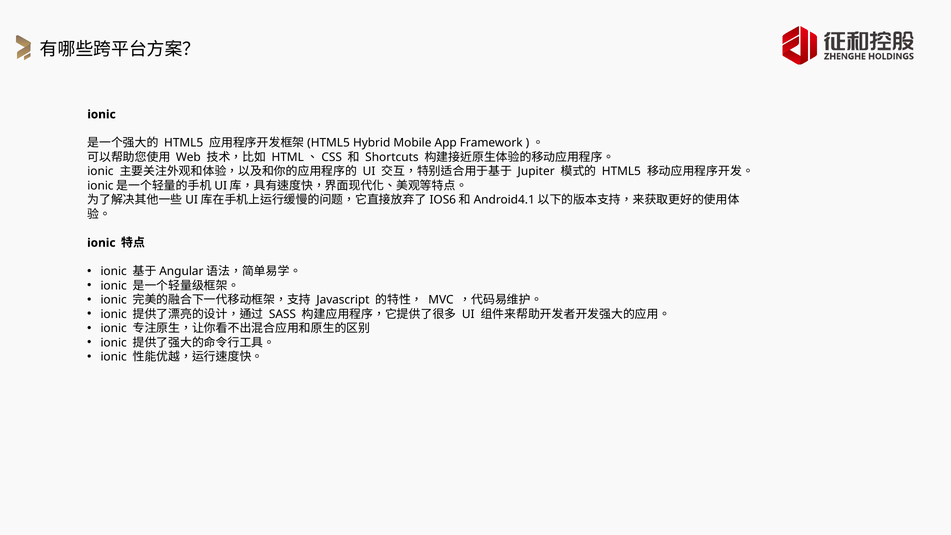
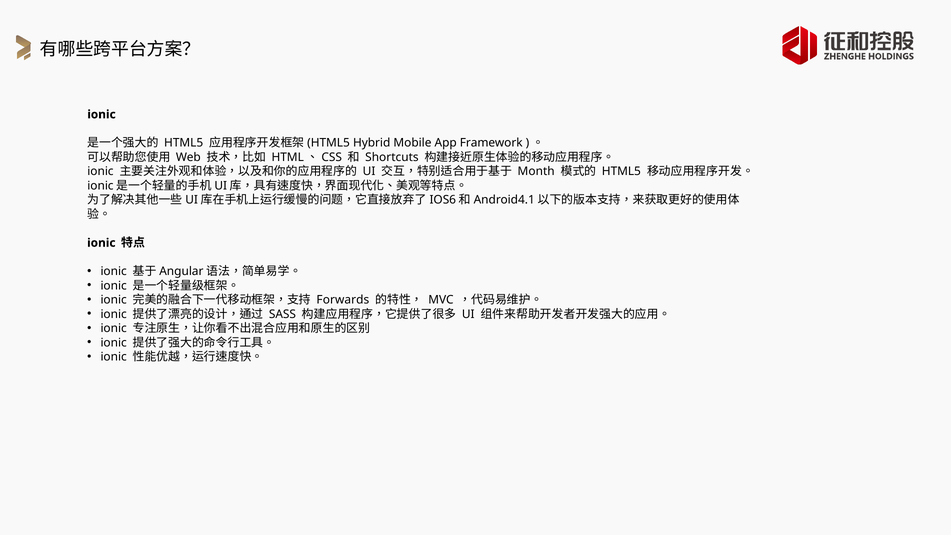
Jupiter: Jupiter -> Month
Javascript: Javascript -> Forwards
